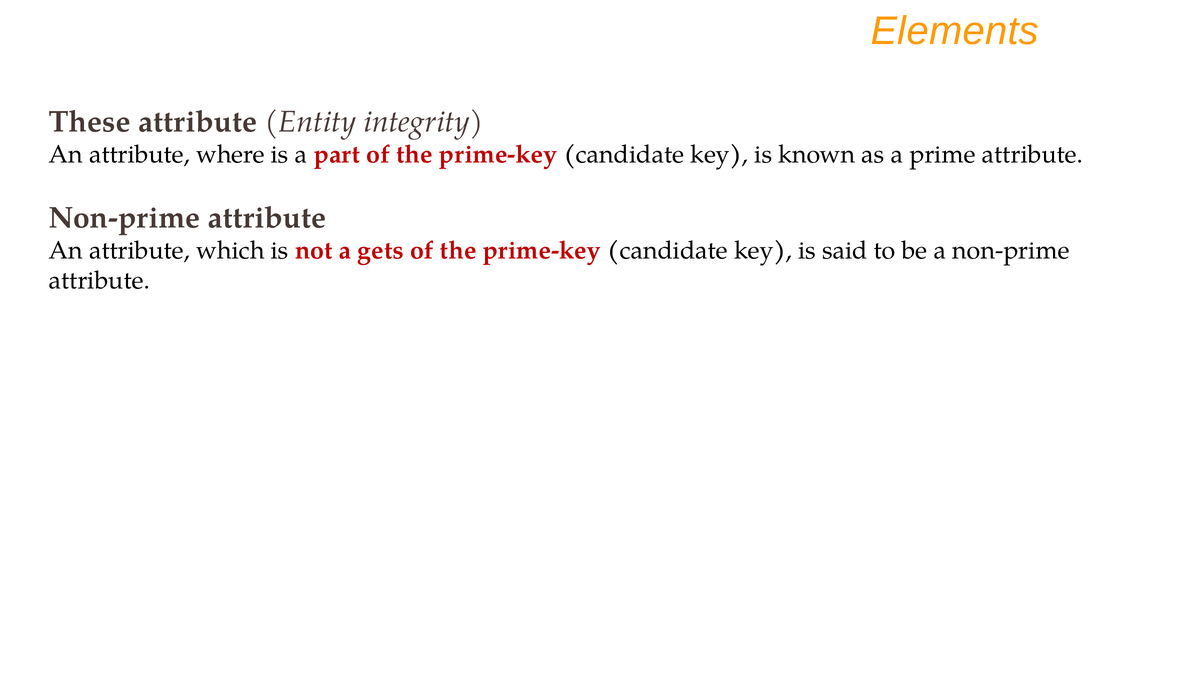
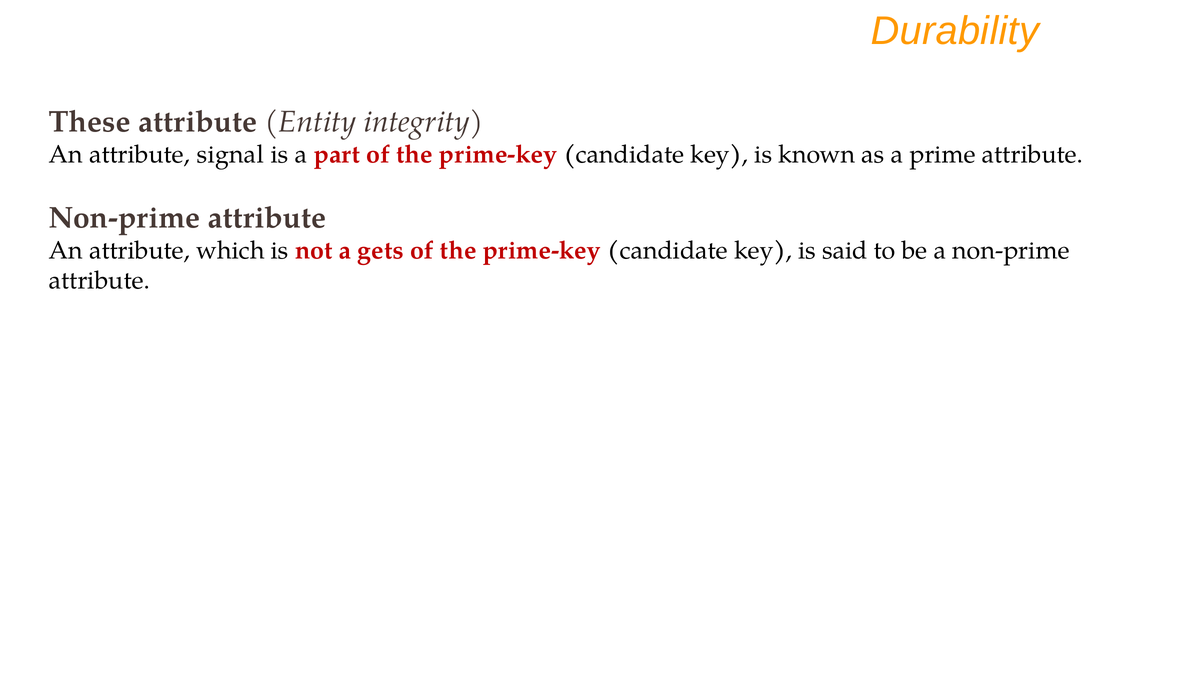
Elements: Elements -> Durability
where: where -> signal
